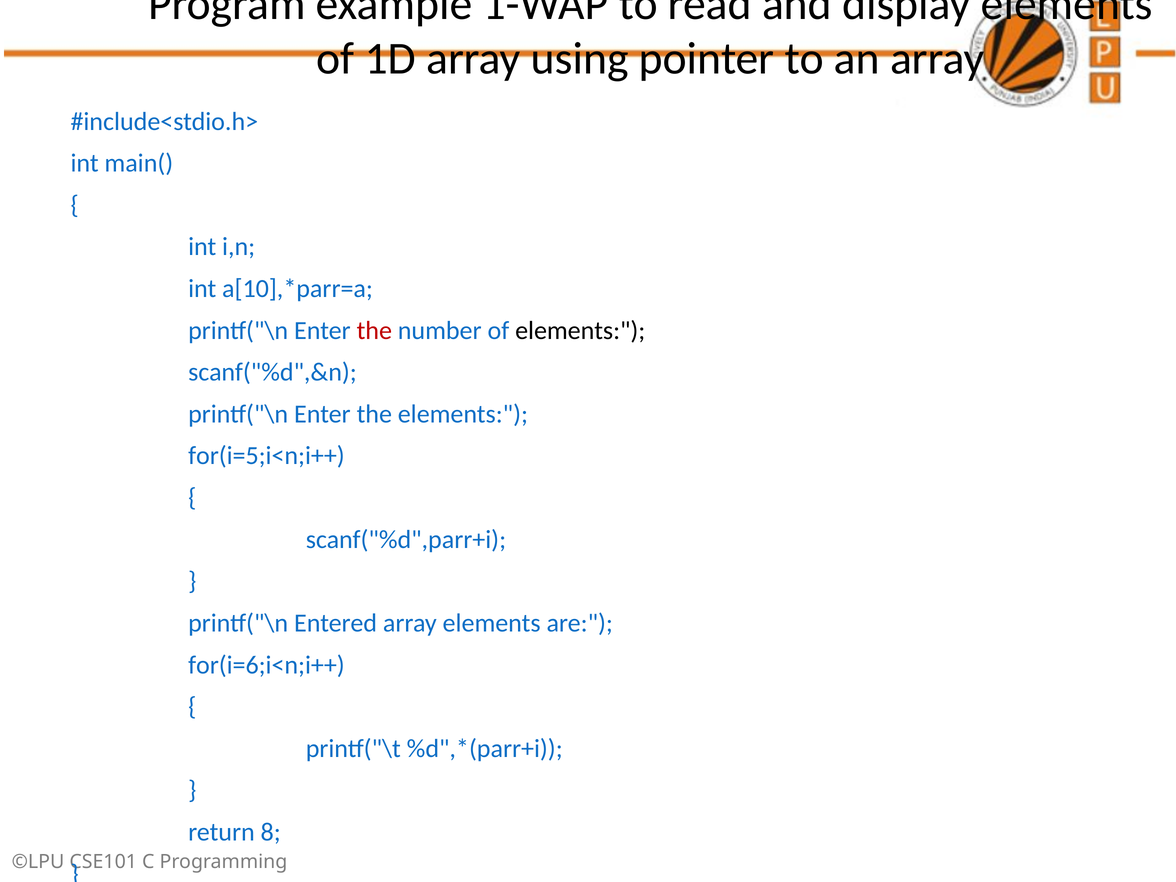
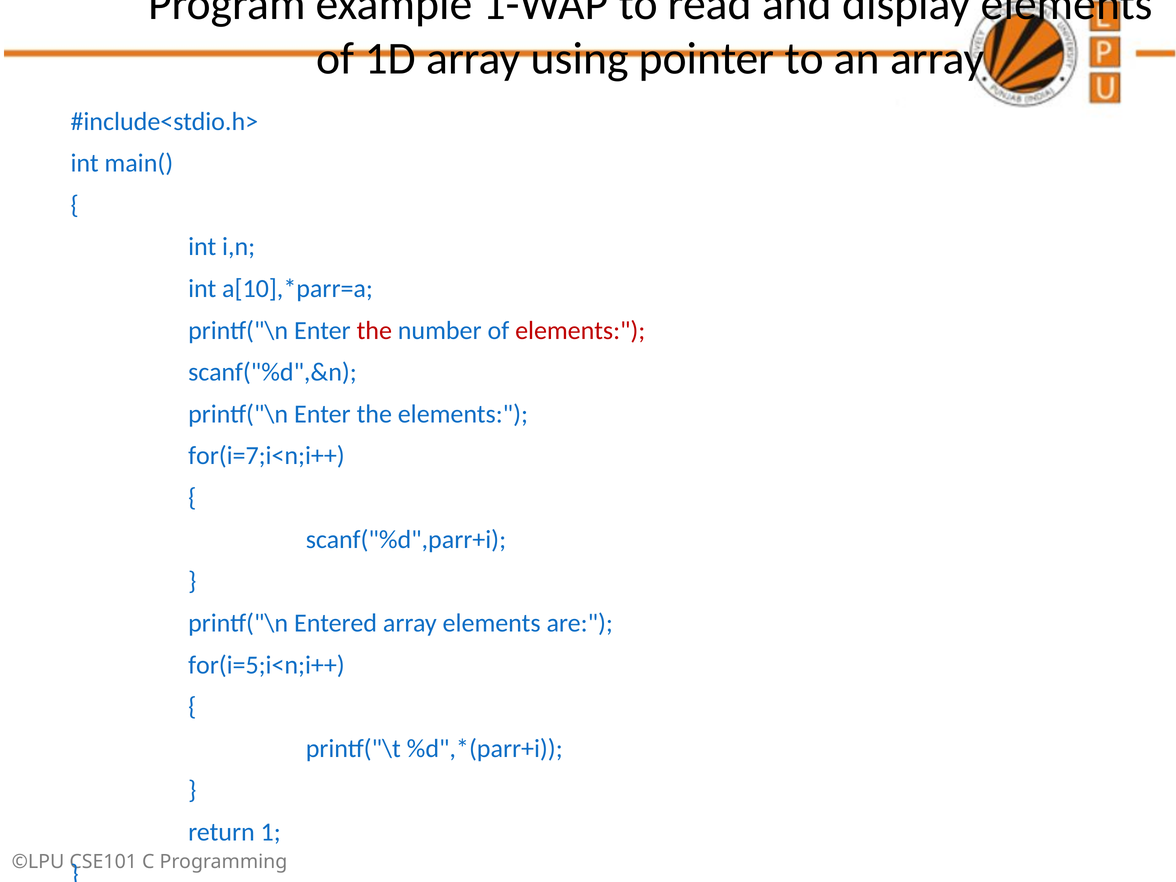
elements at (580, 330) colour: black -> red
for(i=5;i<n;i++: for(i=5;i<n;i++ -> for(i=7;i<n;i++
for(i=6;i<n;i++: for(i=6;i<n;i++ -> for(i=5;i<n;i++
8: 8 -> 1
